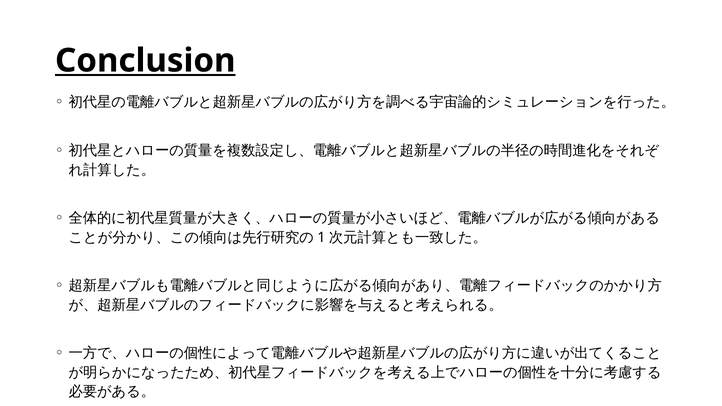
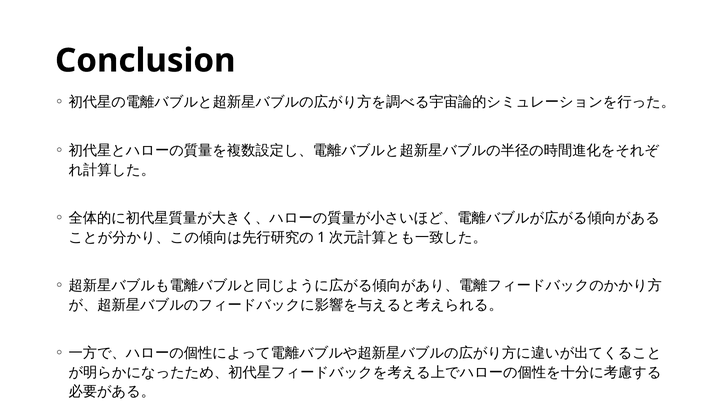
Conclusion underline: present -> none
